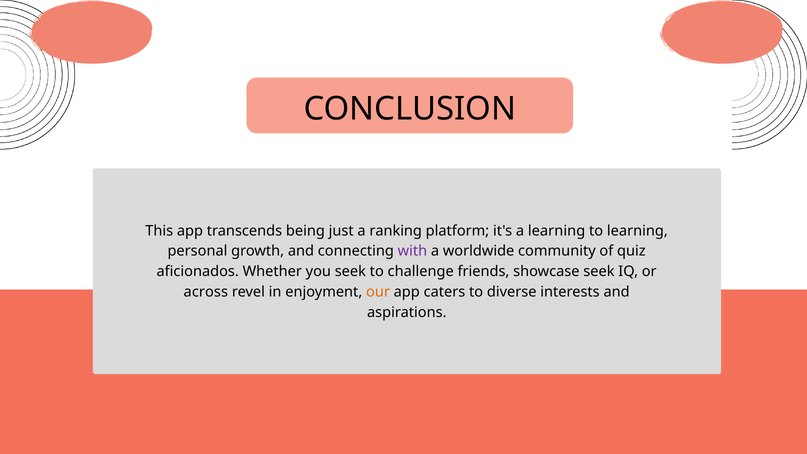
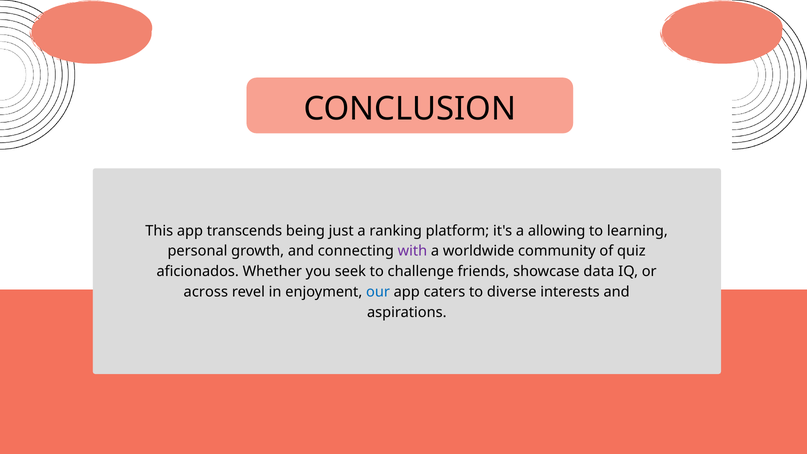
a learning: learning -> allowing
showcase seek: seek -> data
our colour: orange -> blue
